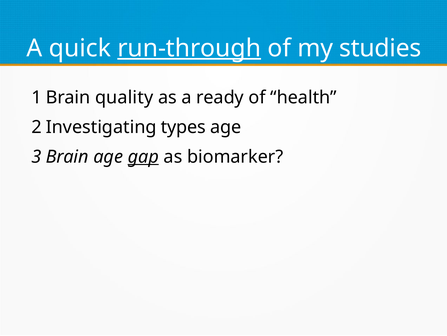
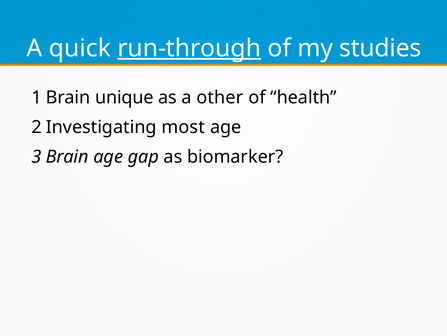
quality: quality -> unique
ready: ready -> other
types: types -> most
gap underline: present -> none
